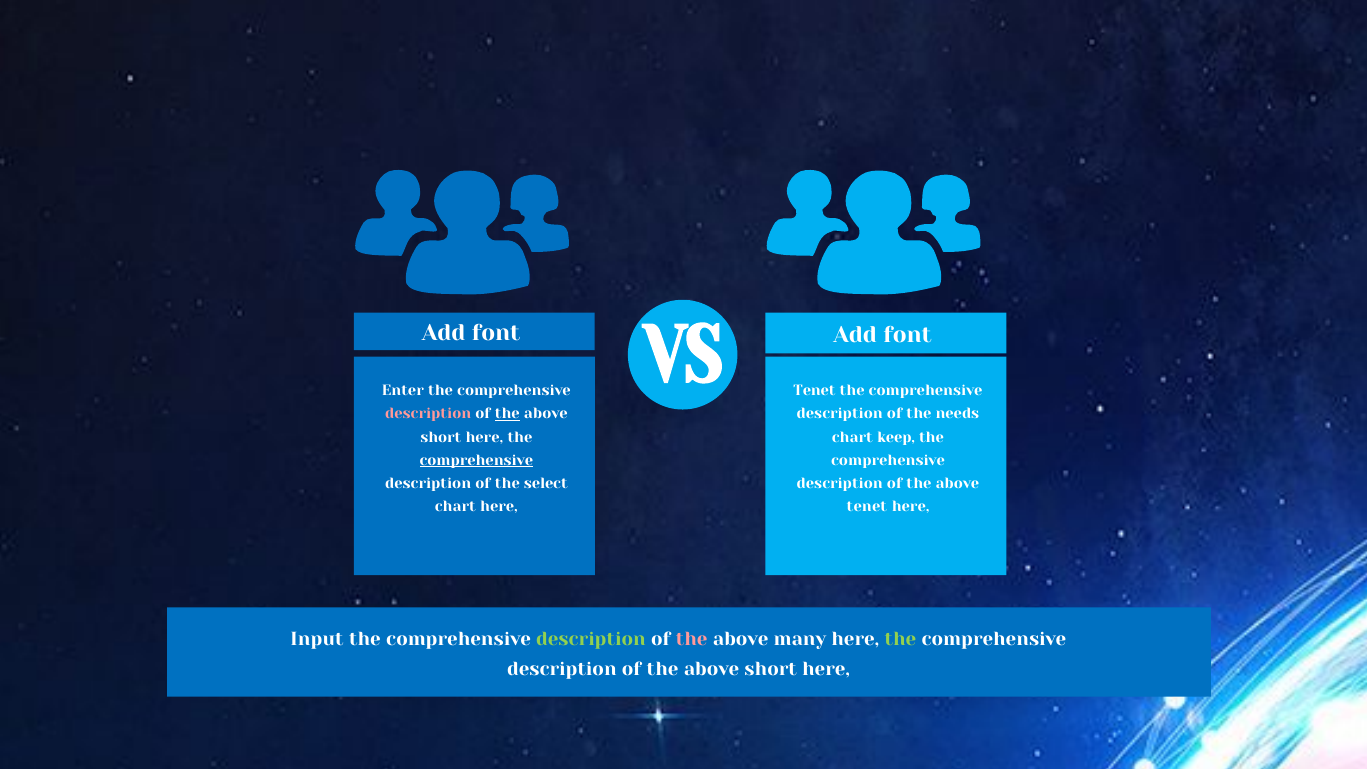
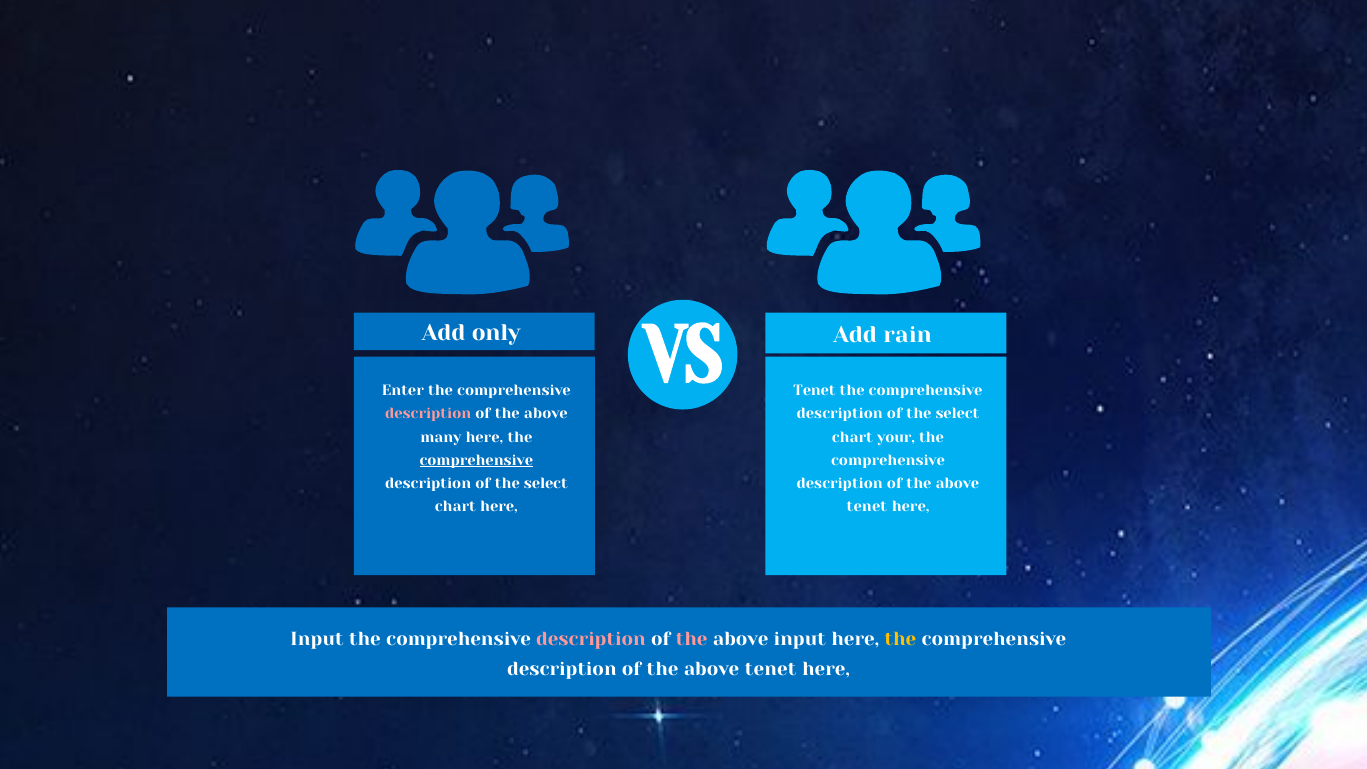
font at (496, 333): font -> only
font at (908, 335): font -> rain
the at (507, 414) underline: present -> none
needs at (957, 414): needs -> select
short at (441, 437): short -> many
keep: keep -> your
description at (591, 639) colour: light green -> pink
above many: many -> input
the at (900, 639) colour: light green -> yellow
short at (771, 669): short -> tenet
